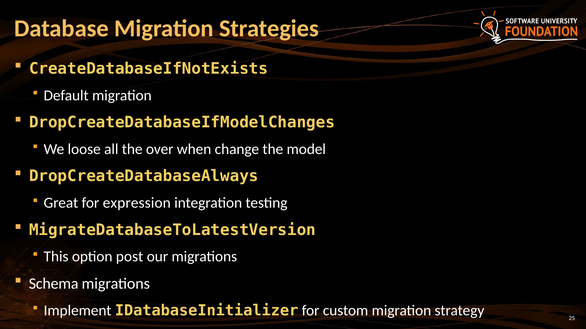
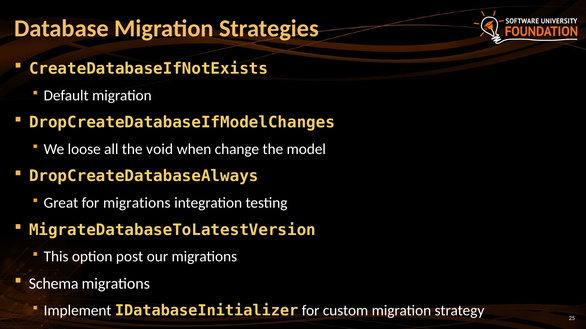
over: over -> void
for expression: expression -> migrations
